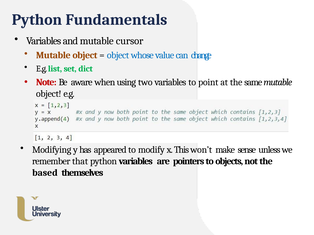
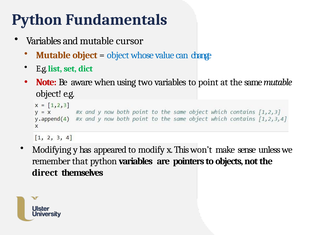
based: based -> direct
